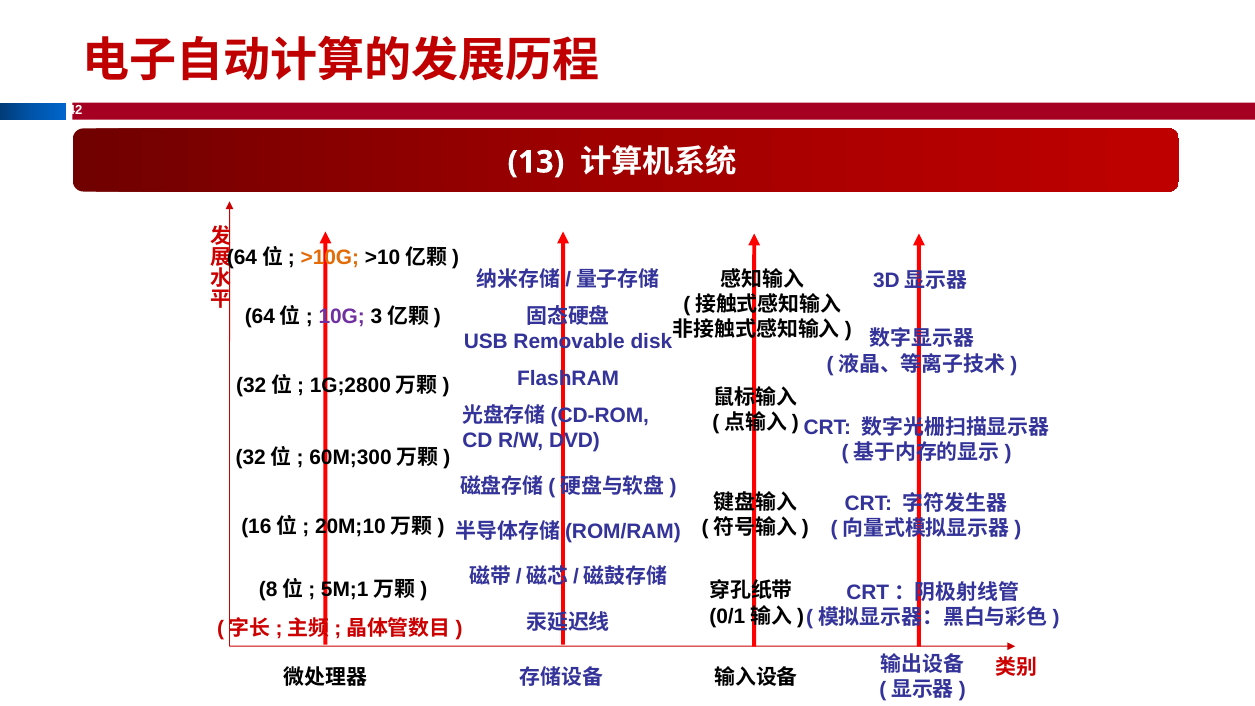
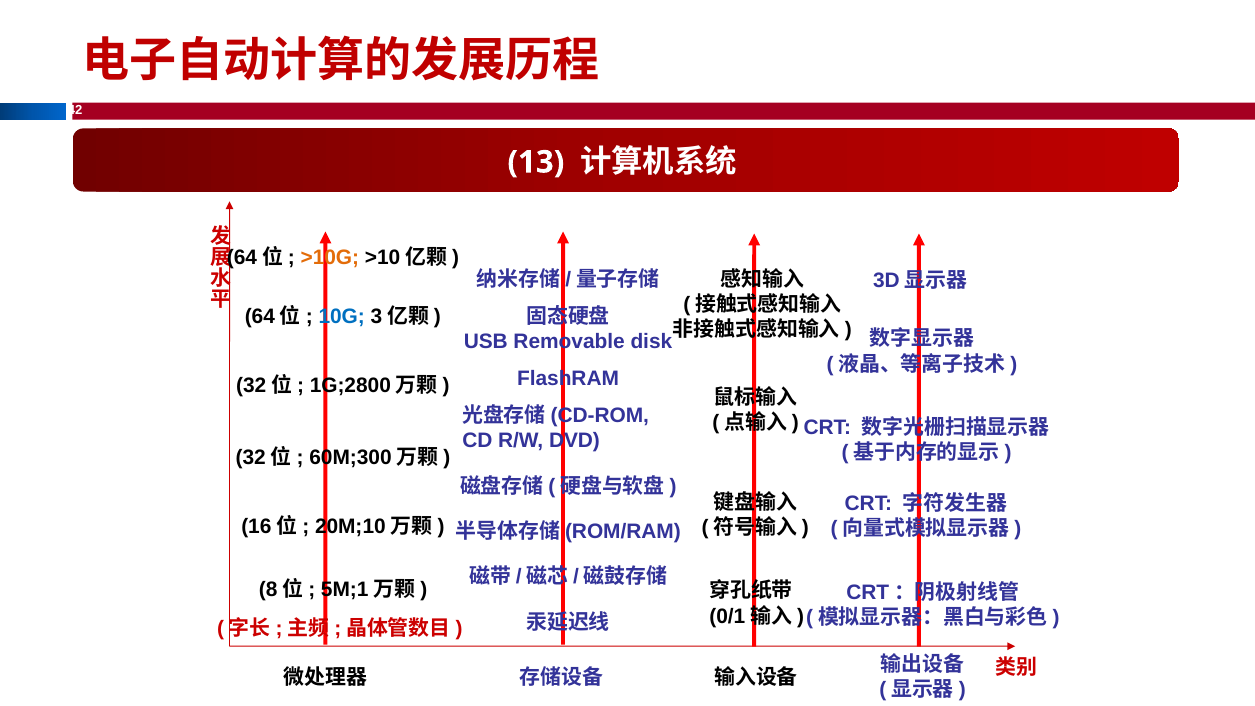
10G colour: purple -> blue
